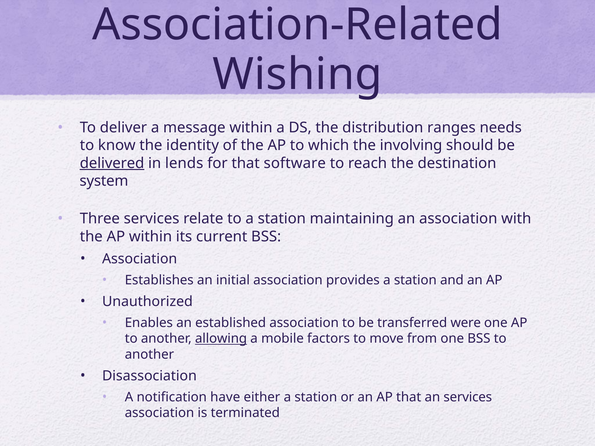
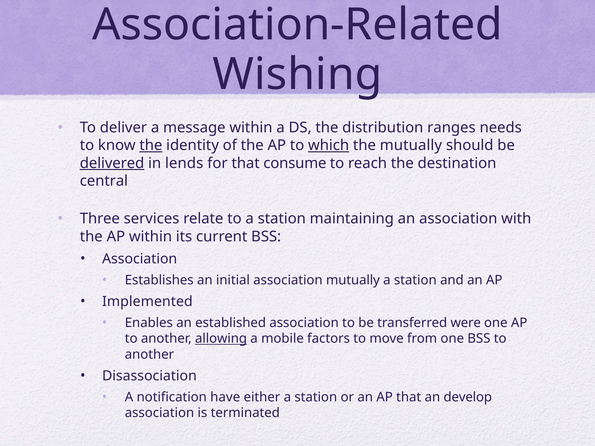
the at (151, 145) underline: none -> present
which underline: none -> present
the involving: involving -> mutually
software: software -> consume
system: system -> central
association provides: provides -> mutually
Unauthorized: Unauthorized -> Implemented
an services: services -> develop
